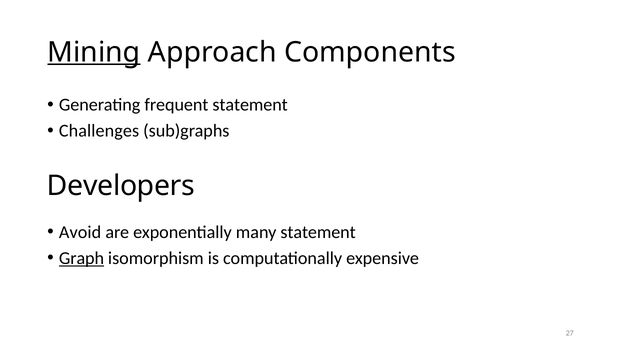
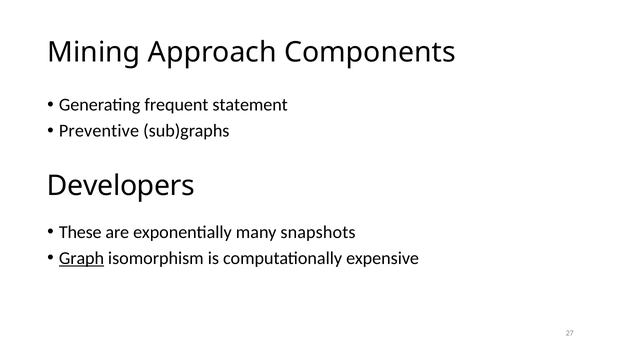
Mining underline: present -> none
Challenges: Challenges -> Preventive
Avoid: Avoid -> These
many statement: statement -> snapshots
